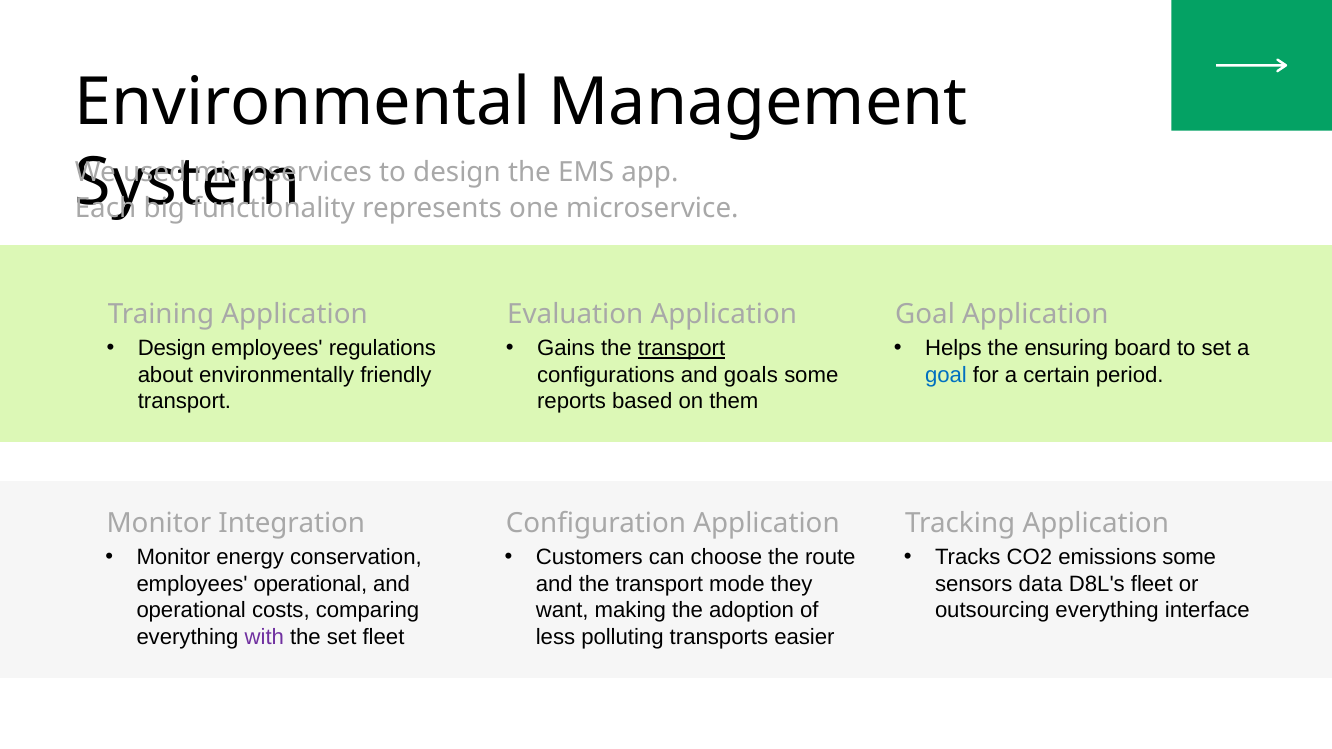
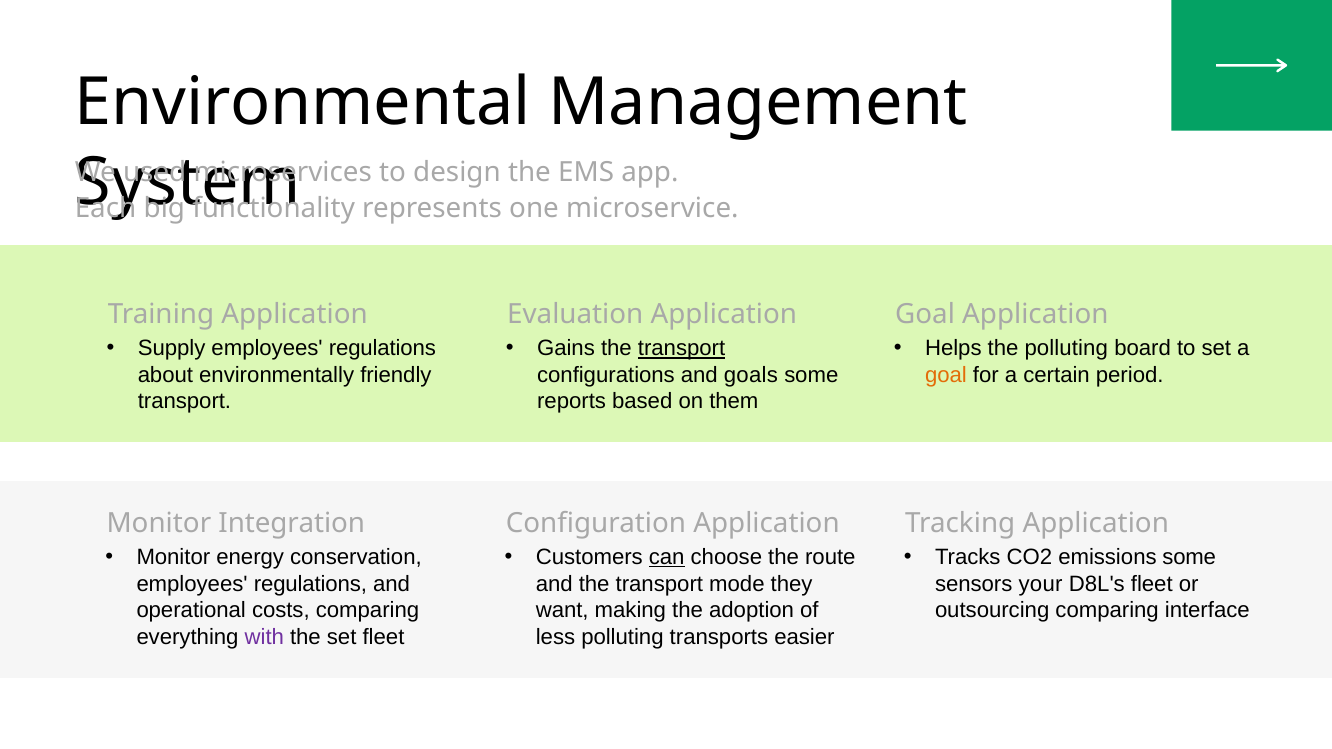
Design at (172, 348): Design -> Supply
the ensuring: ensuring -> polluting
goal at (946, 375) colour: blue -> orange
can underline: none -> present
operational at (310, 584): operational -> regulations
data: data -> your
outsourcing everything: everything -> comparing
